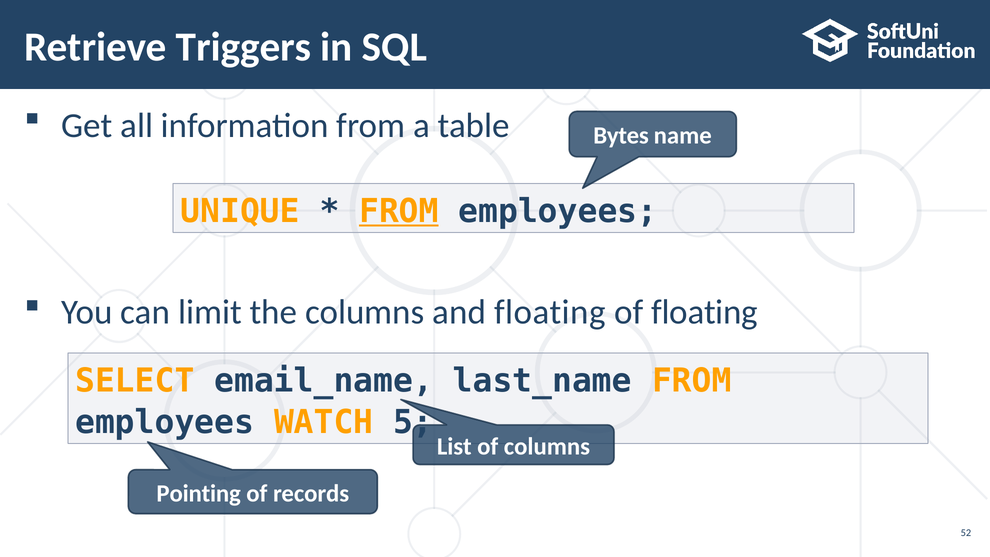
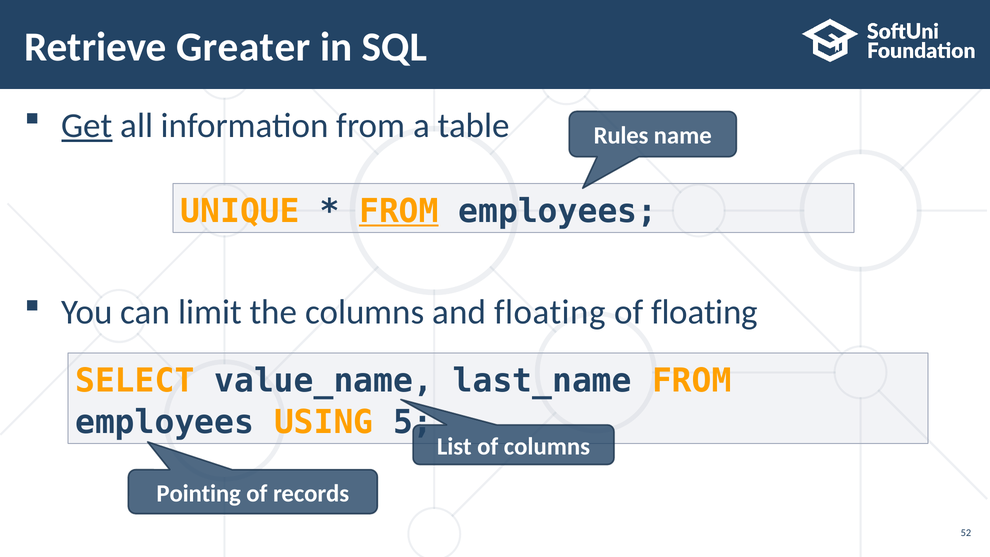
Triggers: Triggers -> Greater
Get underline: none -> present
Bytes: Bytes -> Rules
email_name: email_name -> value_name
WATCH: WATCH -> USING
